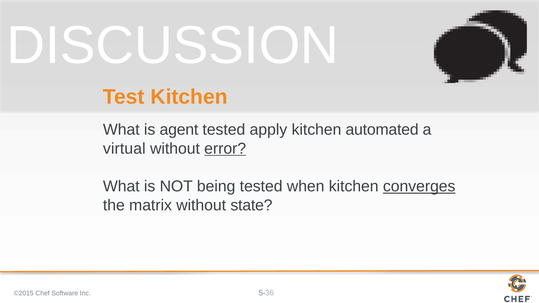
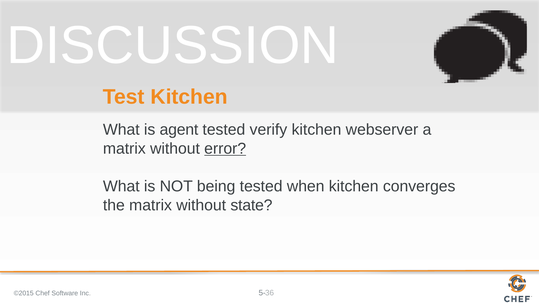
apply: apply -> verify
automated: automated -> webserver
virtual at (124, 149): virtual -> matrix
converges underline: present -> none
